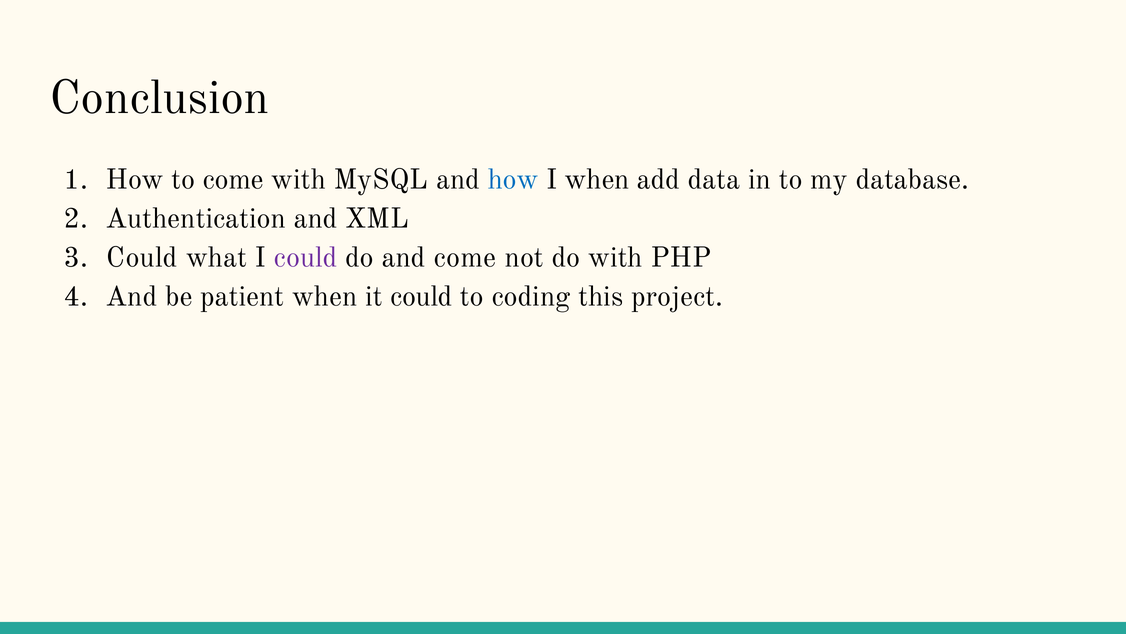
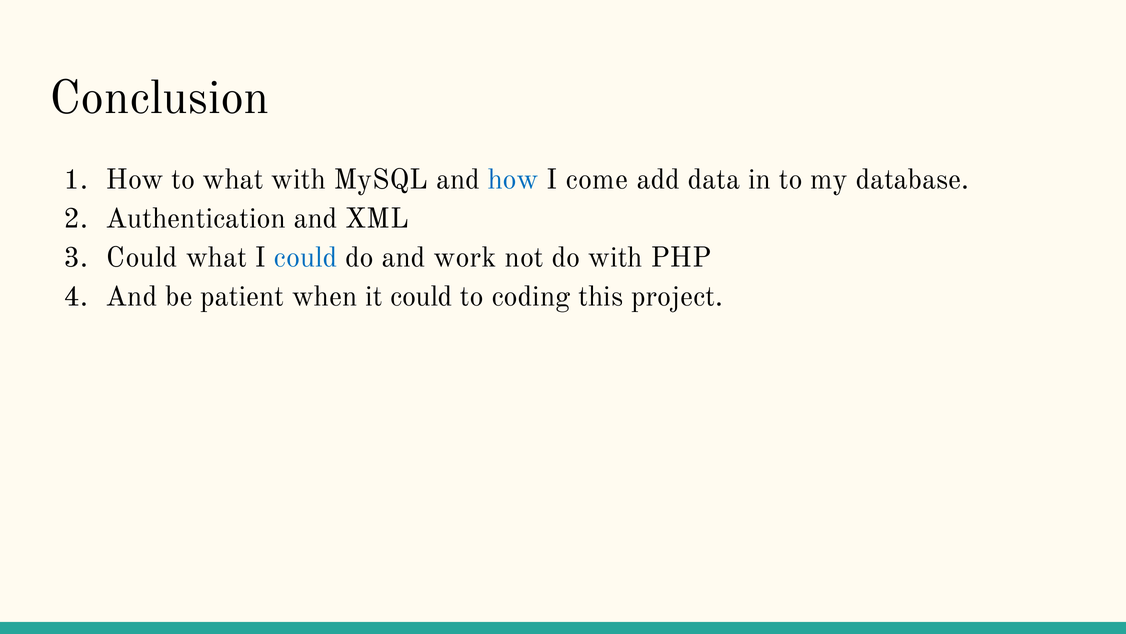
to come: come -> what
I when: when -> come
could at (306, 257) colour: purple -> blue
and come: come -> work
